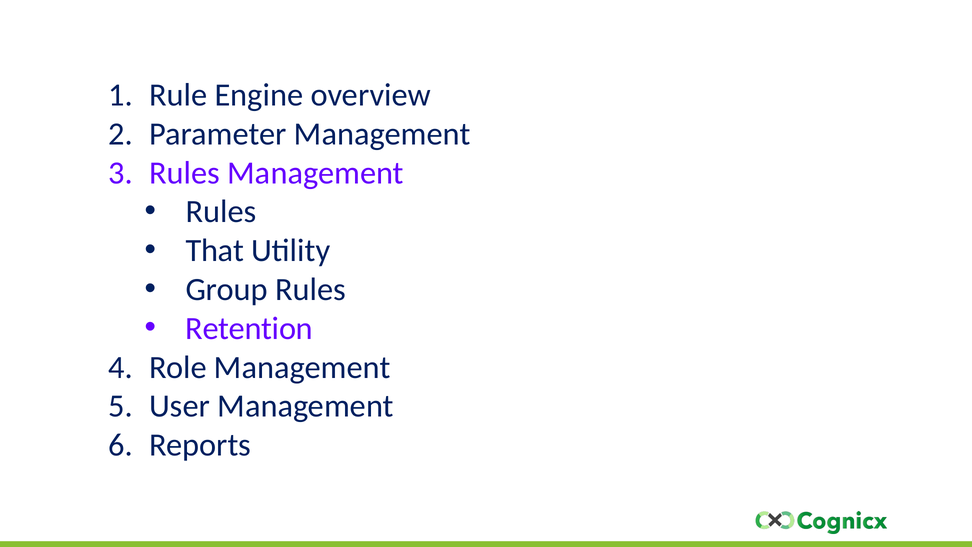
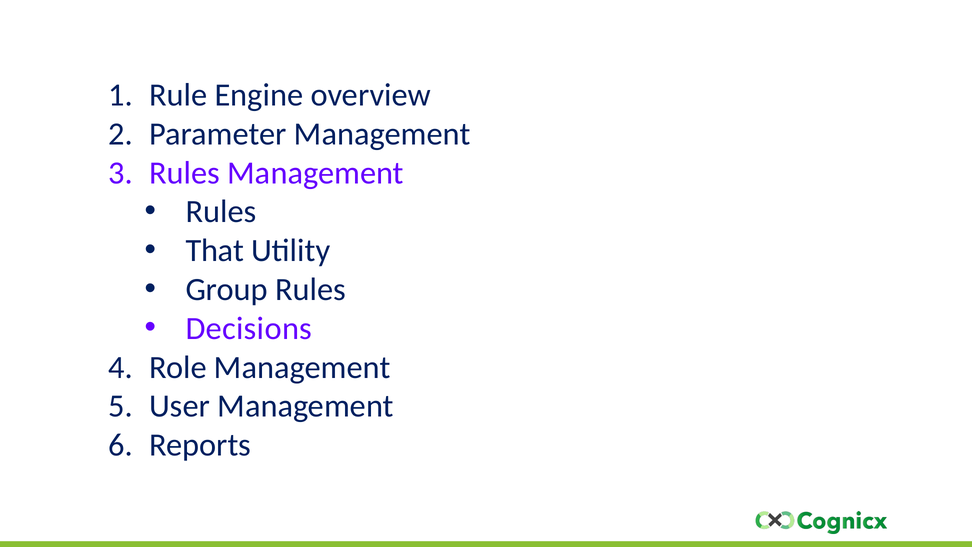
Retention: Retention -> Decisions
